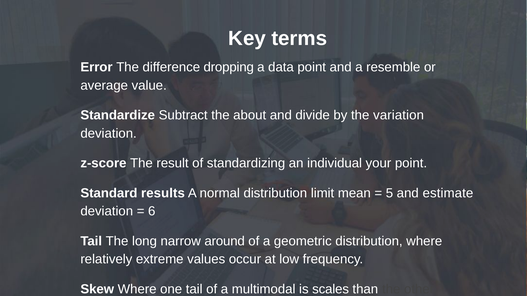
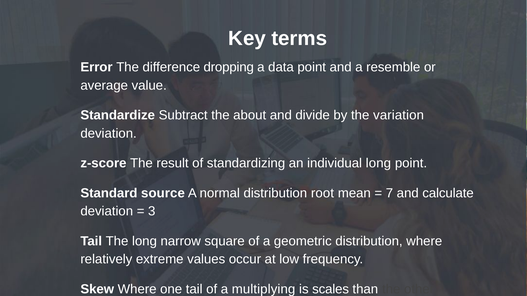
individual your: your -> long
results: results -> source
limit: limit -> root
5: 5 -> 7
estimate: estimate -> calculate
6: 6 -> 3
around: around -> square
multimodal: multimodal -> multiplying
